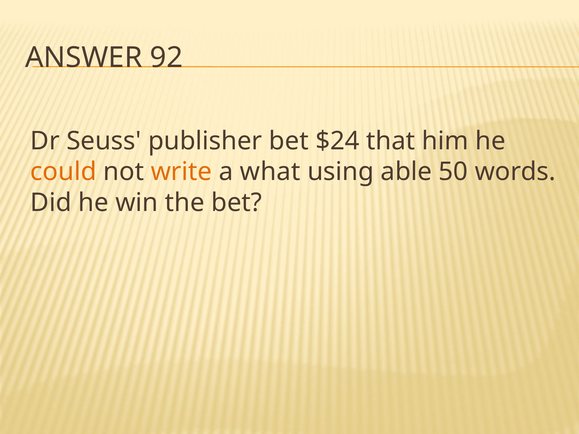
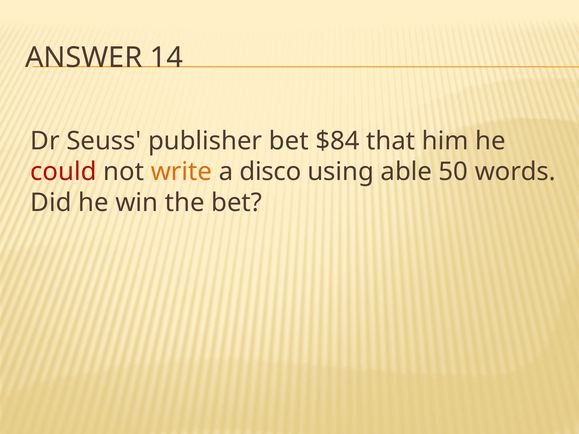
92: 92 -> 14
$24: $24 -> $84
could colour: orange -> red
what: what -> disco
